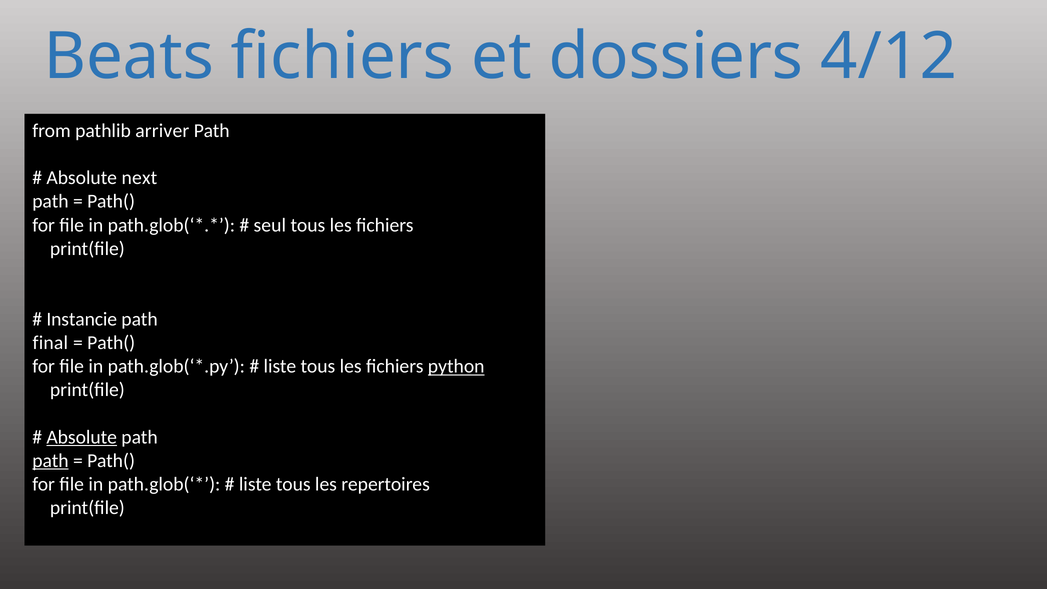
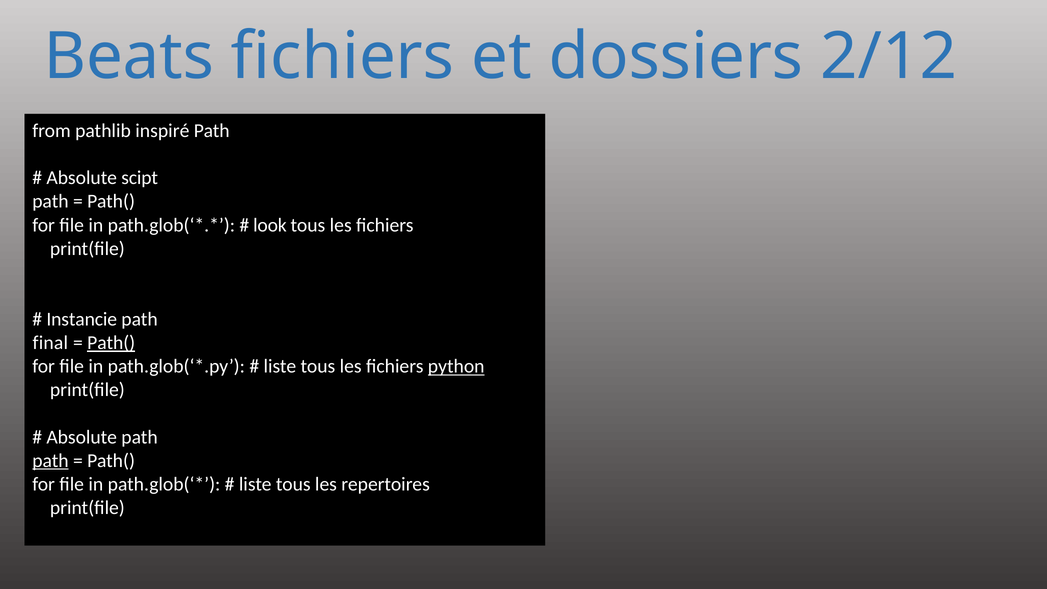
4/12: 4/12 -> 2/12
arriver: arriver -> inspiré
next: next -> scipt
seul: seul -> look
Path( at (111, 343) underline: none -> present
Absolute at (82, 437) underline: present -> none
